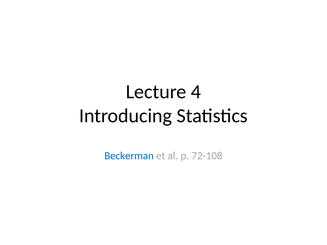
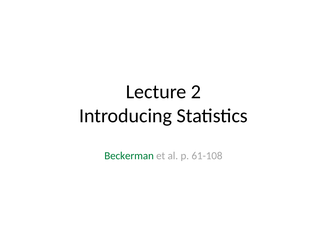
4: 4 -> 2
Beckerman colour: blue -> green
72-108: 72-108 -> 61-108
